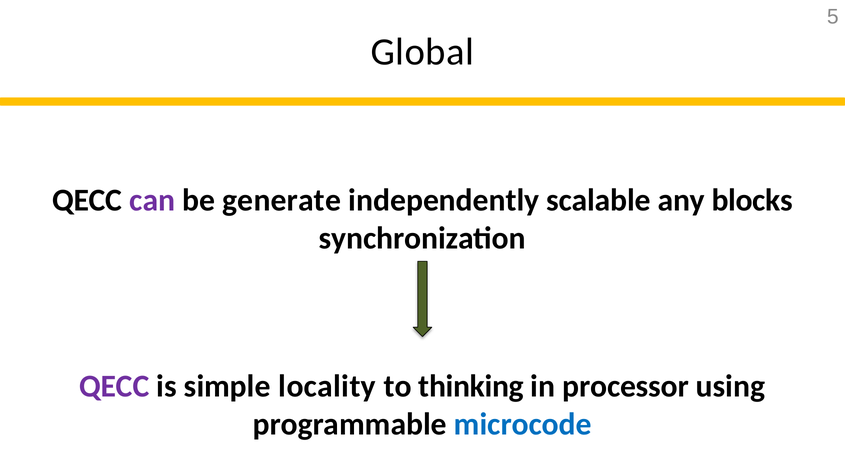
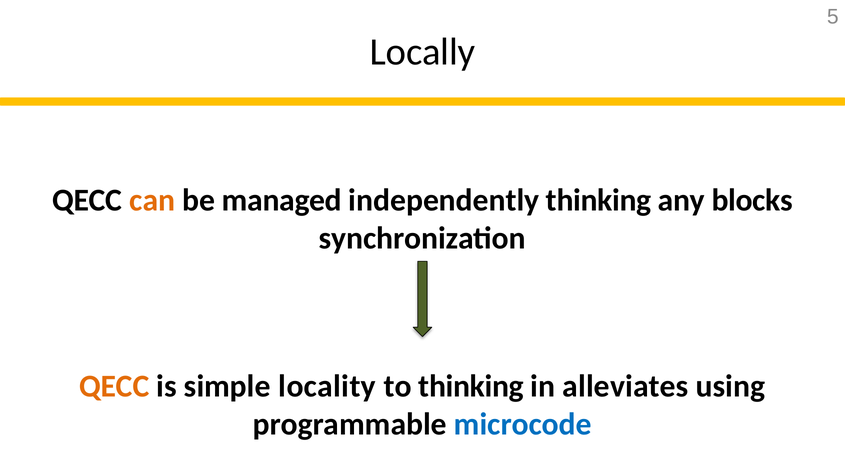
Global: Global -> Locally
can colour: purple -> orange
generate: generate -> managed
independently scalable: scalable -> thinking
QECC at (114, 386) colour: purple -> orange
processor: processor -> alleviates
